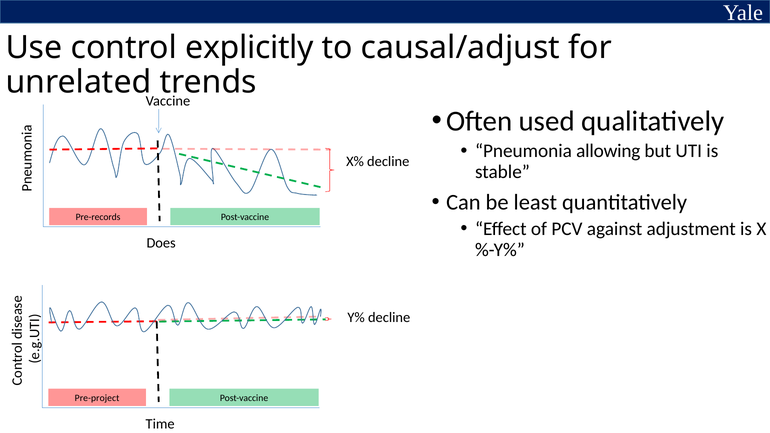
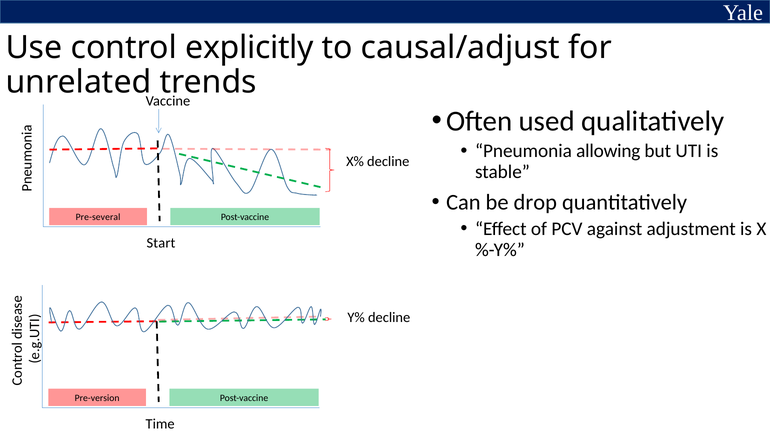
least: least -> drop
Pre-records: Pre-records -> Pre-several
Does: Does -> Start
Pre-project: Pre-project -> Pre-version
